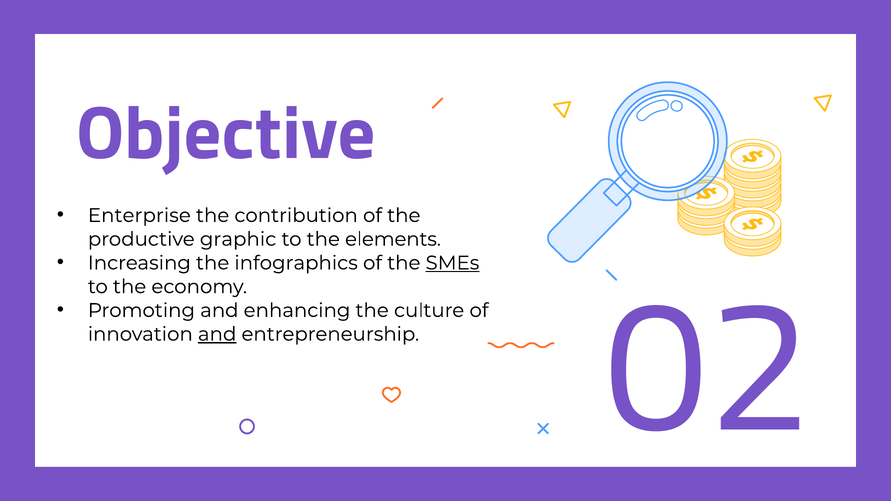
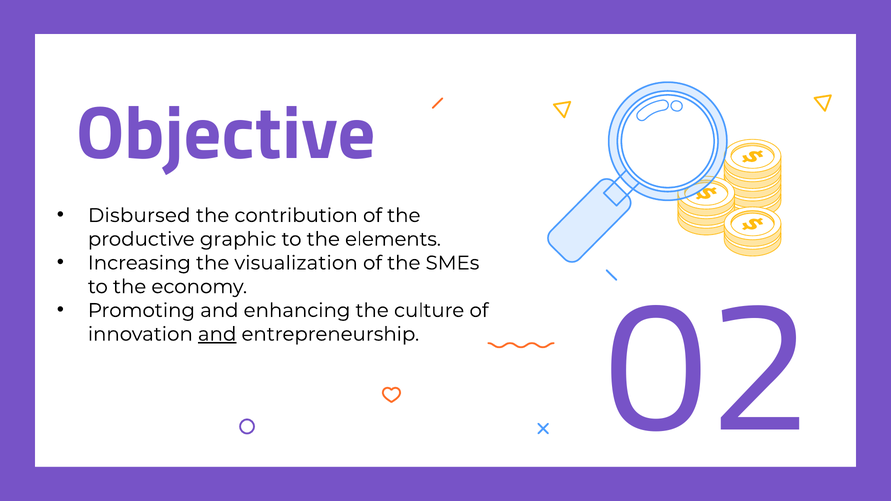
Enterprise: Enterprise -> Disbursed
infographics: infographics -> visualization
SMEs underline: present -> none
